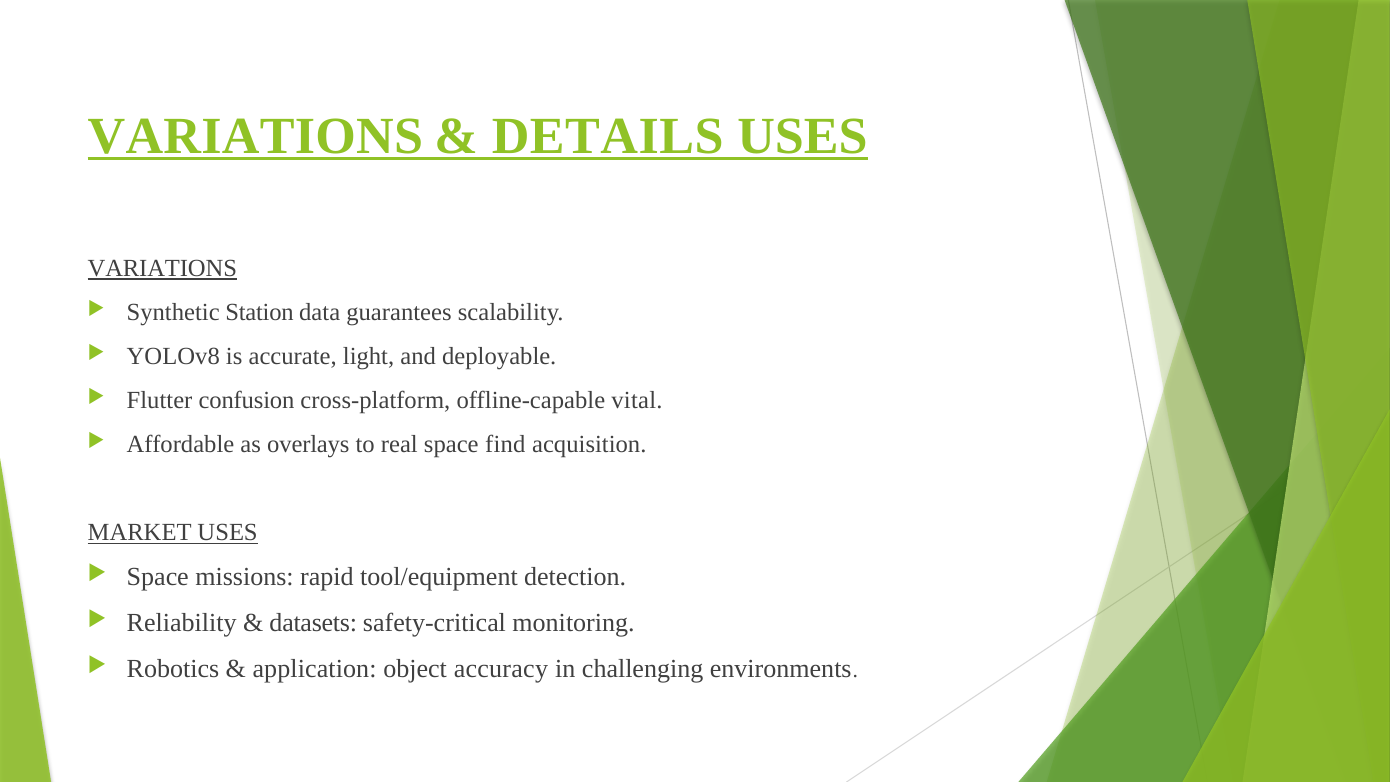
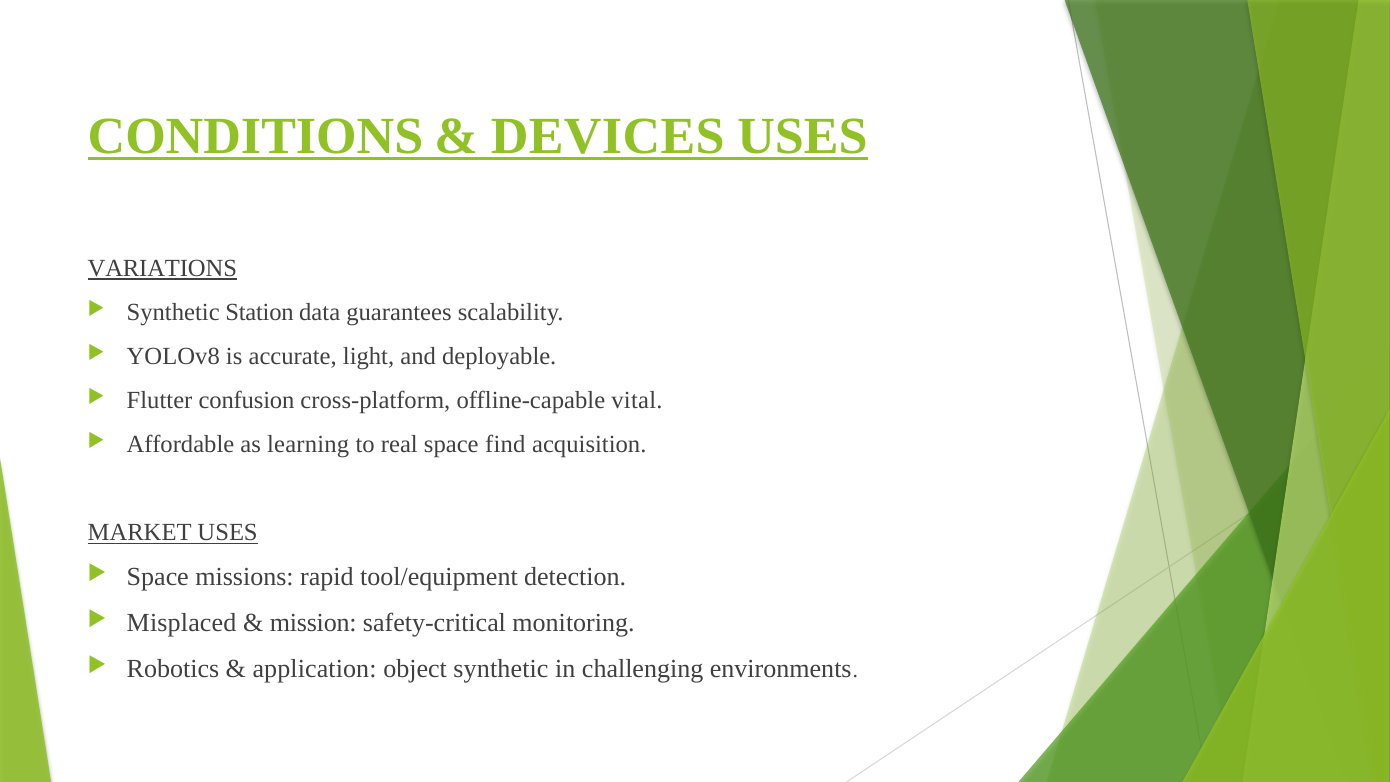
VARIATIONS at (255, 136): VARIATIONS -> CONDITIONS
DETAILS: DETAILS -> DEVICES
overlays: overlays -> learning
Reliability: Reliability -> Misplaced
datasets: datasets -> mission
object accuracy: accuracy -> synthetic
